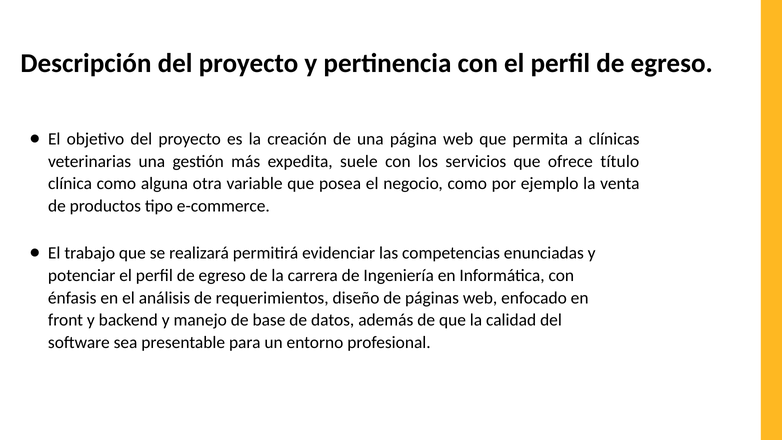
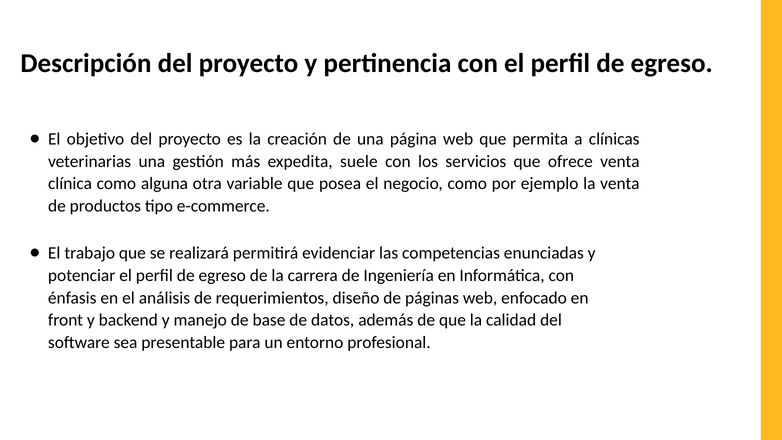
ofrece título: título -> venta
